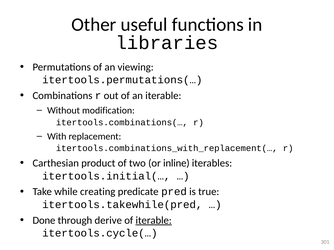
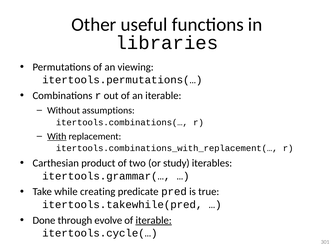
modification: modification -> assumptions
With underline: none -> present
inline: inline -> study
itertools.initial(…: itertools.initial(… -> itertools.grammar(…
derive: derive -> evolve
